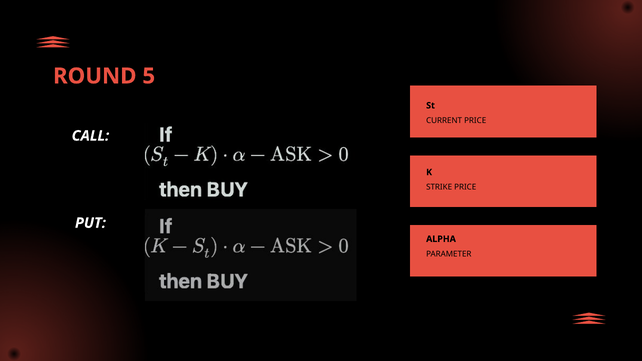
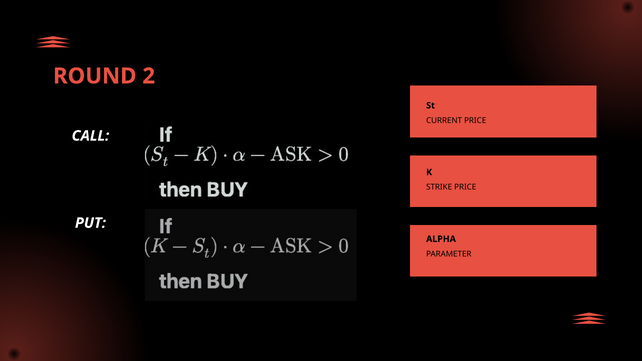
5: 5 -> 2
